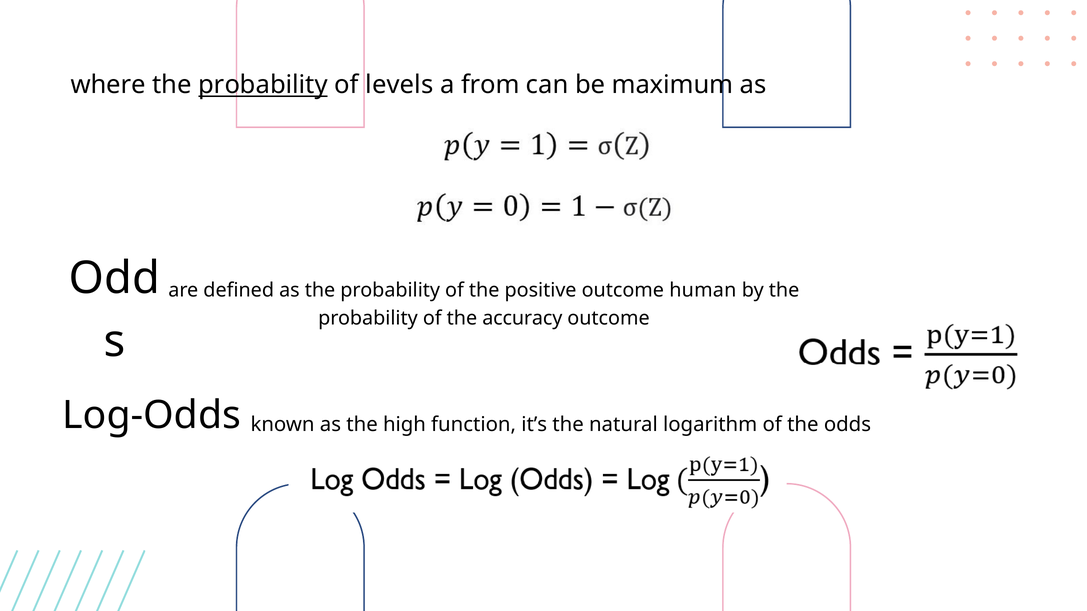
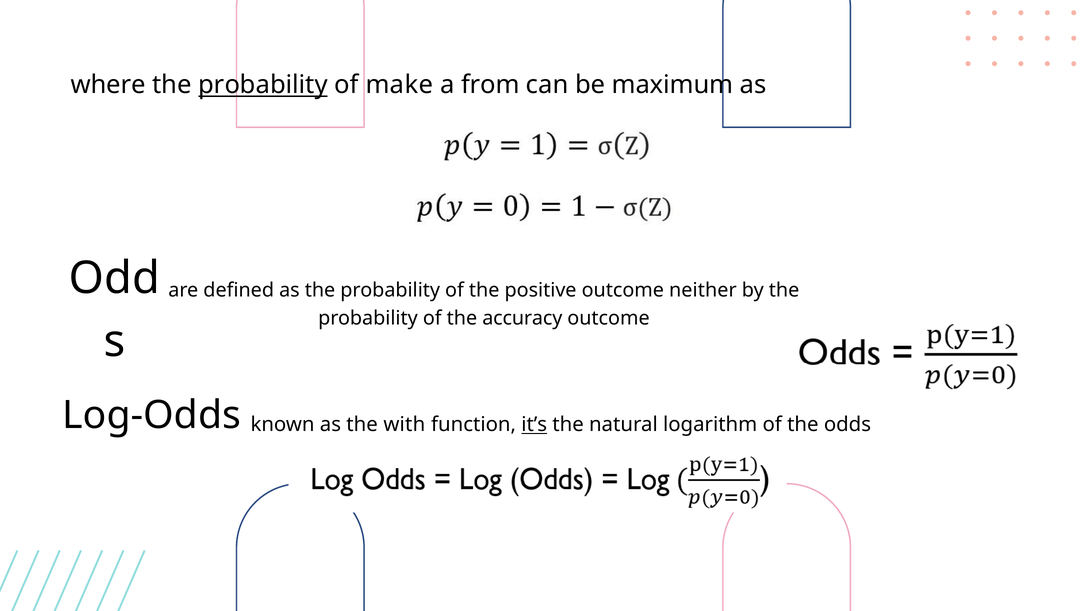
levels: levels -> make
human: human -> neither
high: high -> with
it’s underline: none -> present
